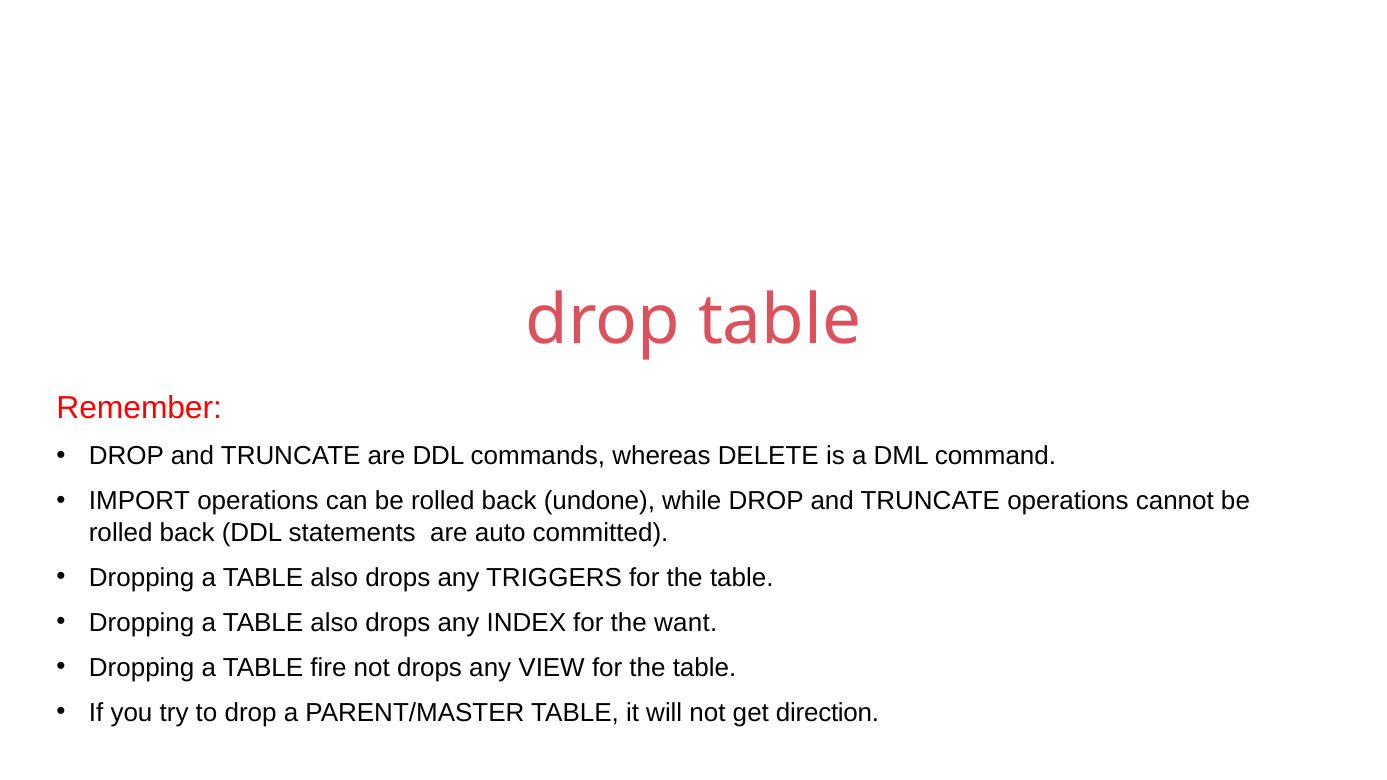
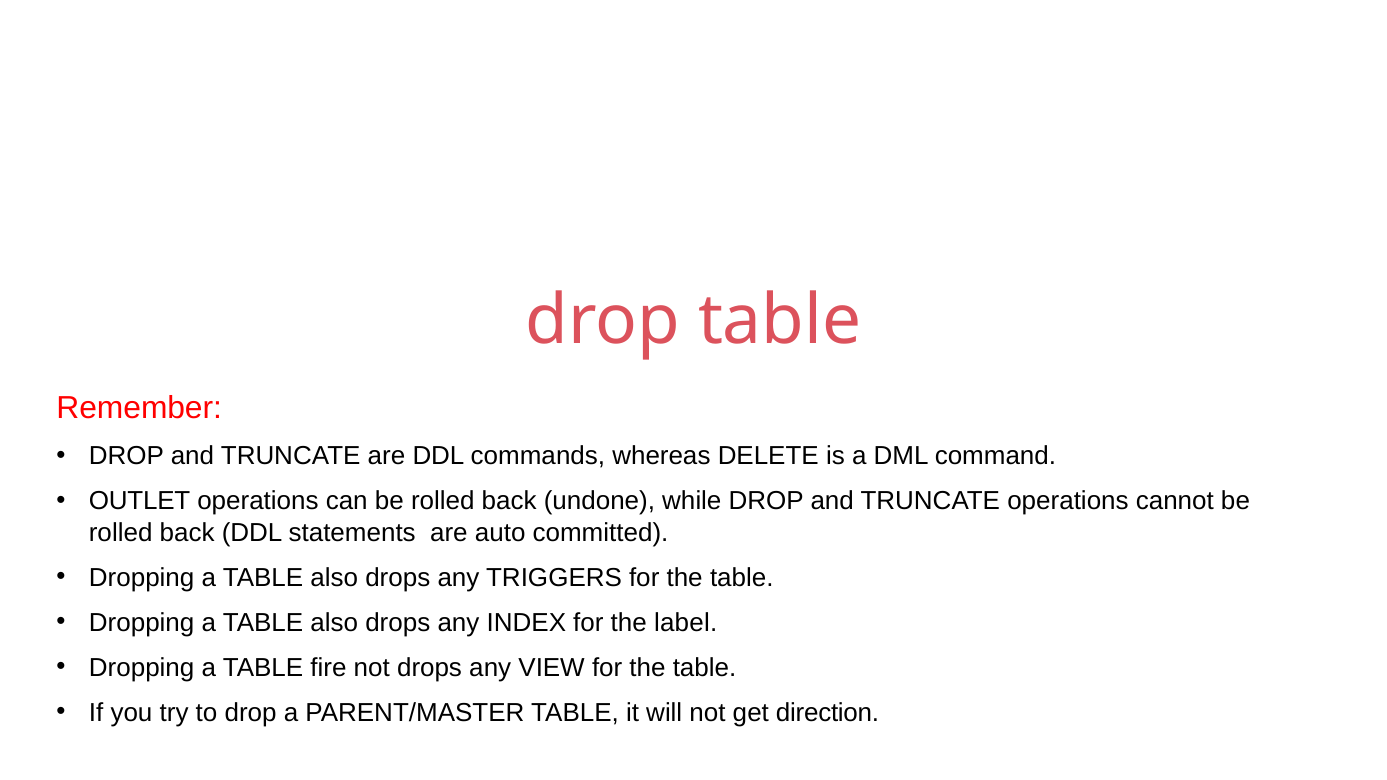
IMPORT: IMPORT -> OUTLET
want: want -> label
